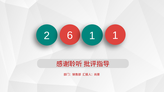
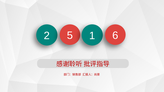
6: 6 -> 5
1 1: 1 -> 6
